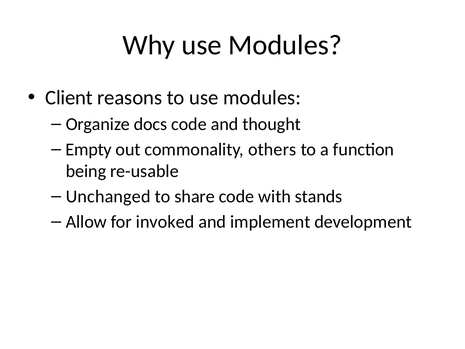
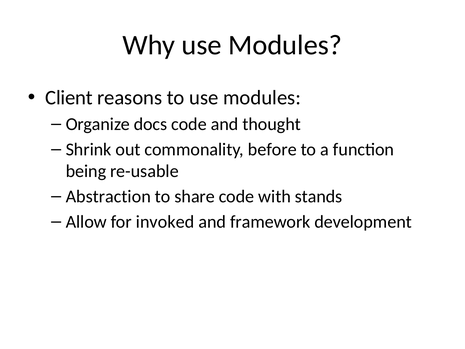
Empty: Empty -> Shrink
others: others -> before
Unchanged: Unchanged -> Abstraction
implement: implement -> framework
